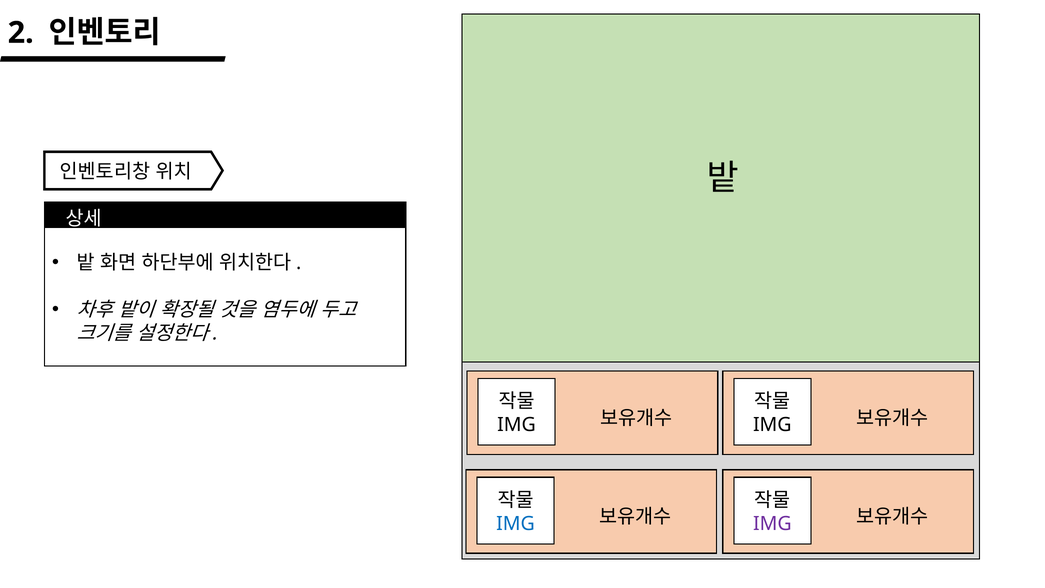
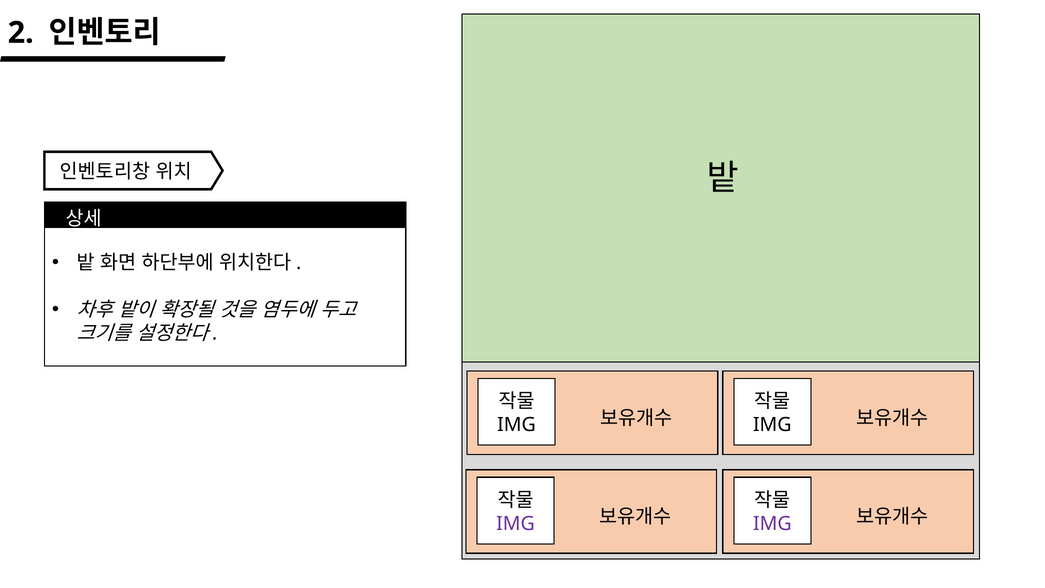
IMG at (515, 524) colour: blue -> purple
